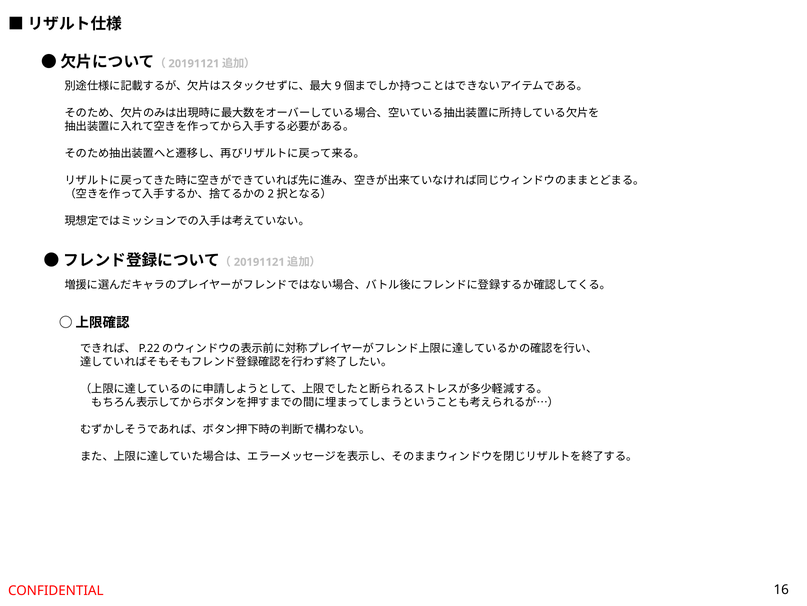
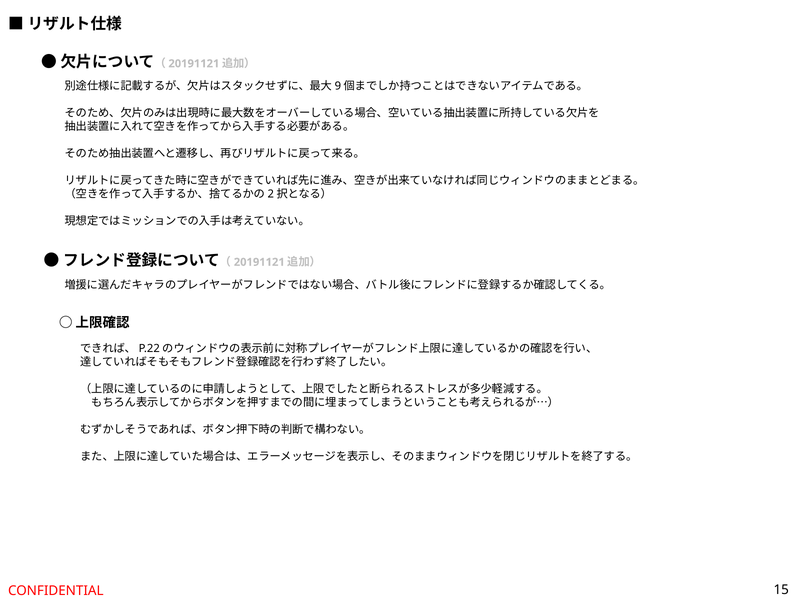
16: 16 -> 15
